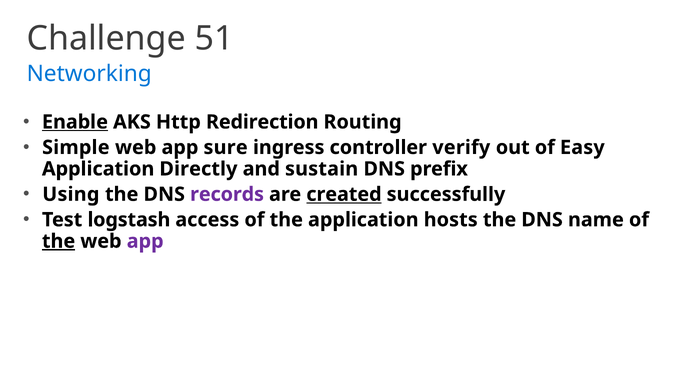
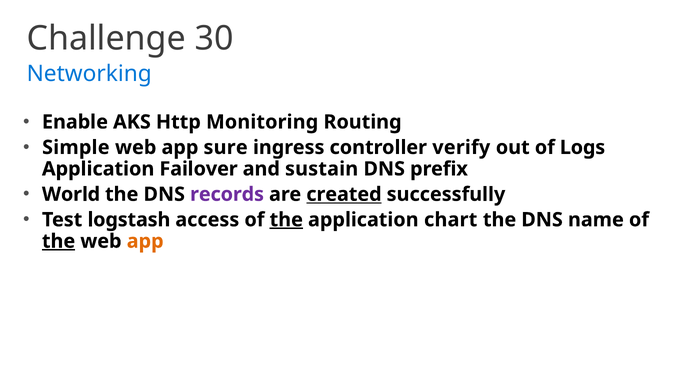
51: 51 -> 30
Enable underline: present -> none
Redirection: Redirection -> Monitoring
Easy: Easy -> Logs
Directly: Directly -> Failover
Using: Using -> World
the at (286, 219) underline: none -> present
hosts: hosts -> chart
app at (145, 241) colour: purple -> orange
